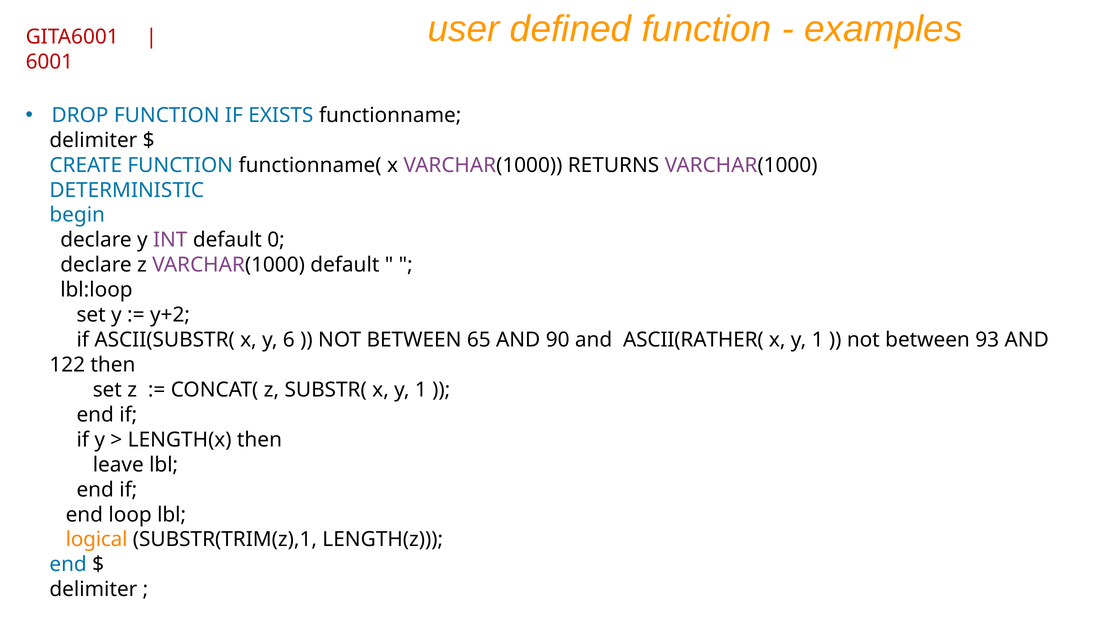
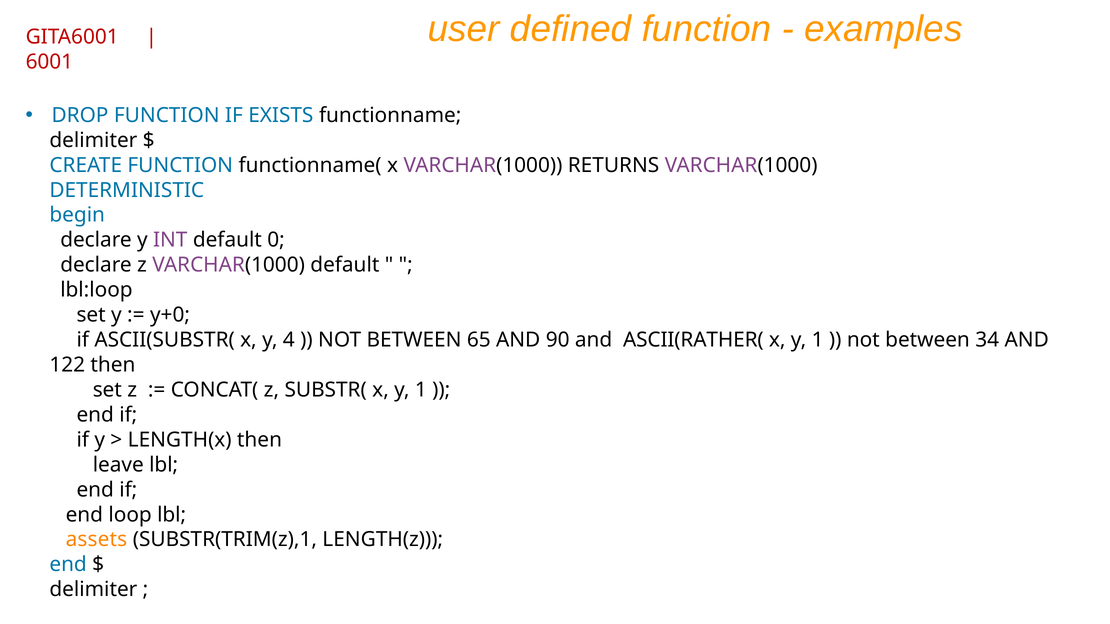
y+2: y+2 -> y+0
6: 6 -> 4
93: 93 -> 34
logical: logical -> assets
